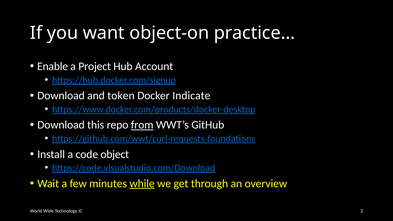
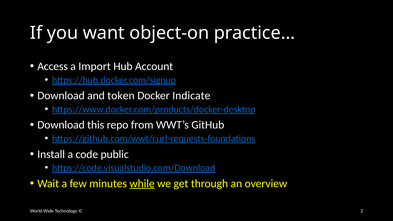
Enable: Enable -> Access
Project: Project -> Import
from underline: present -> none
object: object -> public
